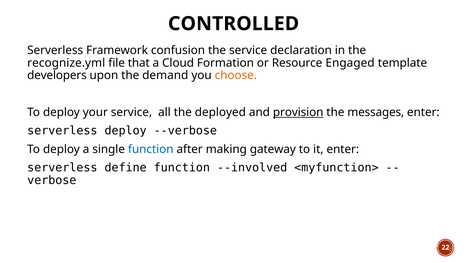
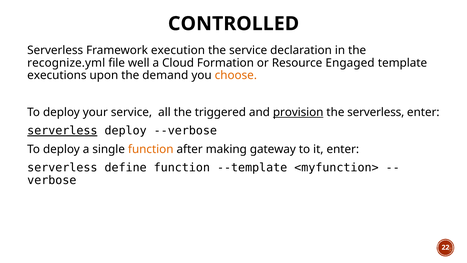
confusion: confusion -> execution
that: that -> well
developers: developers -> executions
deployed: deployed -> triggered
the messages: messages -> serverless
serverless at (62, 131) underline: none -> present
function at (151, 149) colour: blue -> orange
--involved: --involved -> --template
